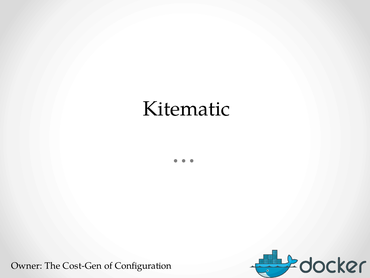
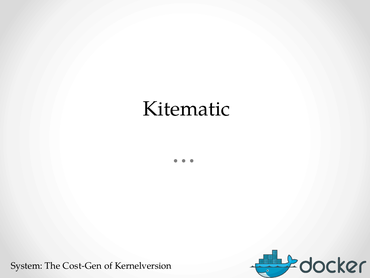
Owner: Owner -> System
Configuration: Configuration -> Kernelversion
